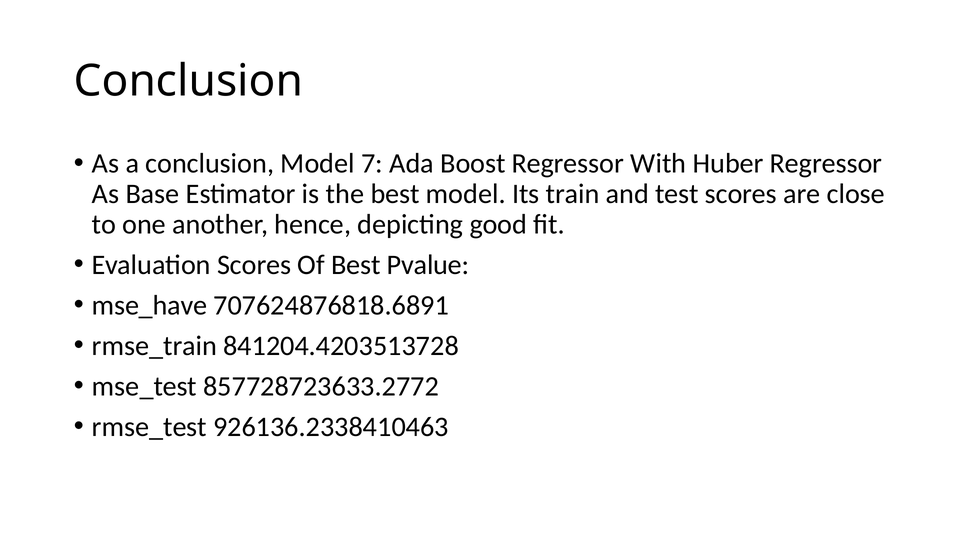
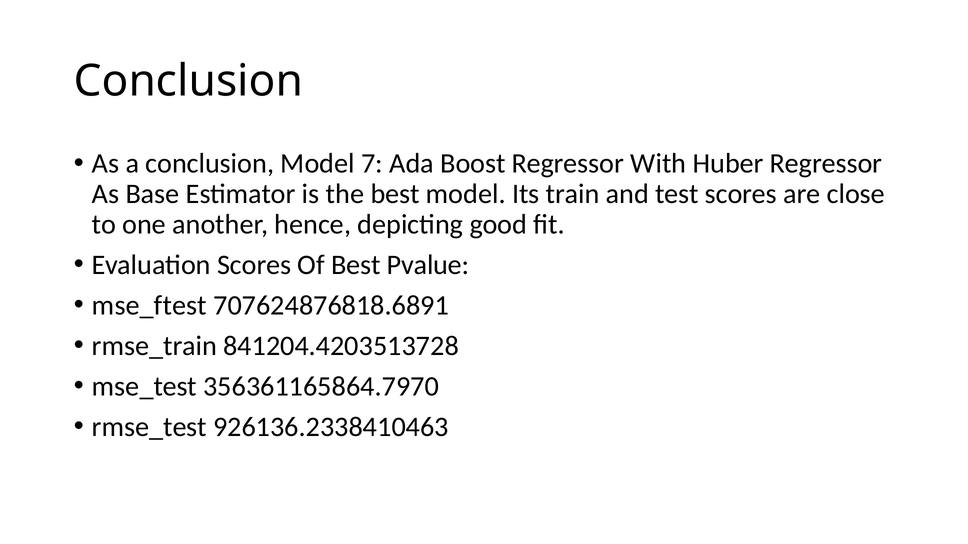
mse_have: mse_have -> mse_ftest
857728723633.2772: 857728723633.2772 -> 356361165864.7970
